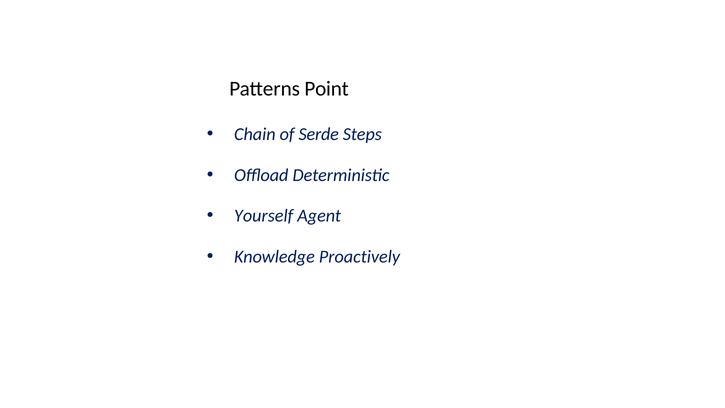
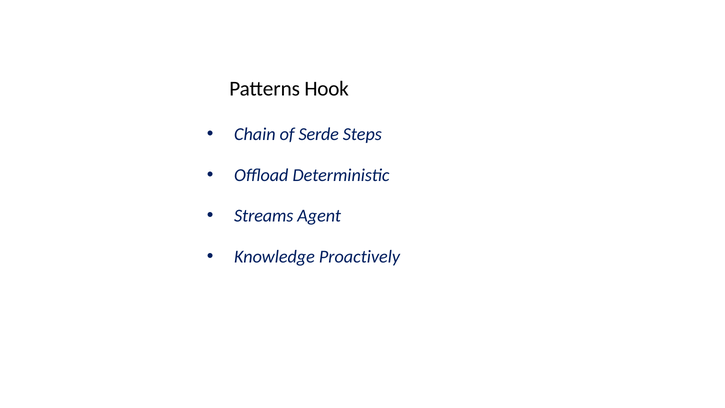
Point: Point -> Hook
Yourself: Yourself -> Streams
